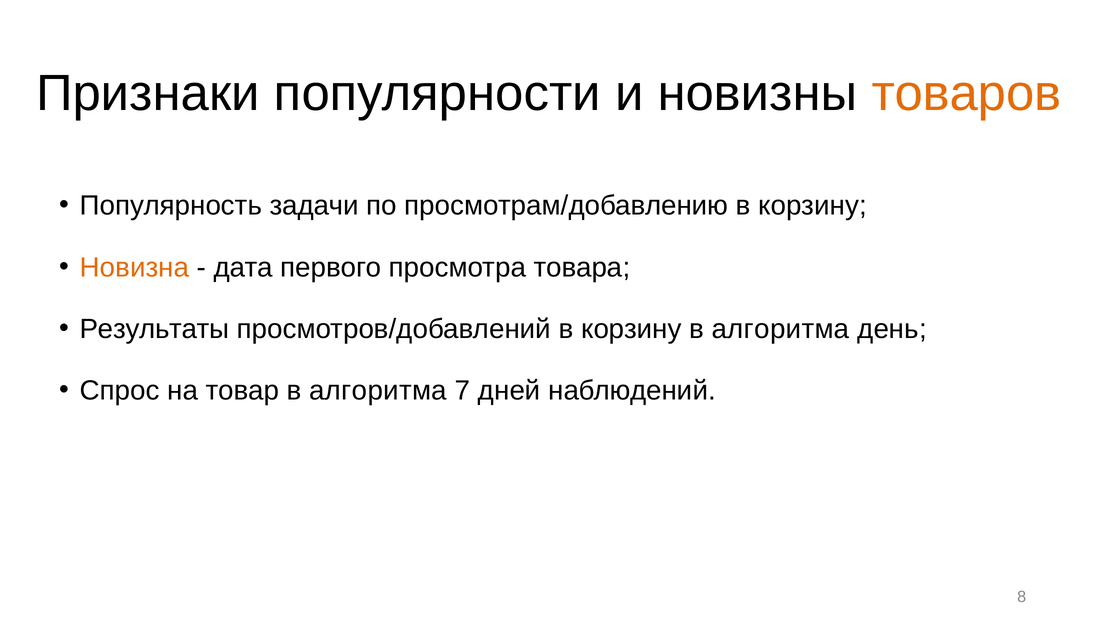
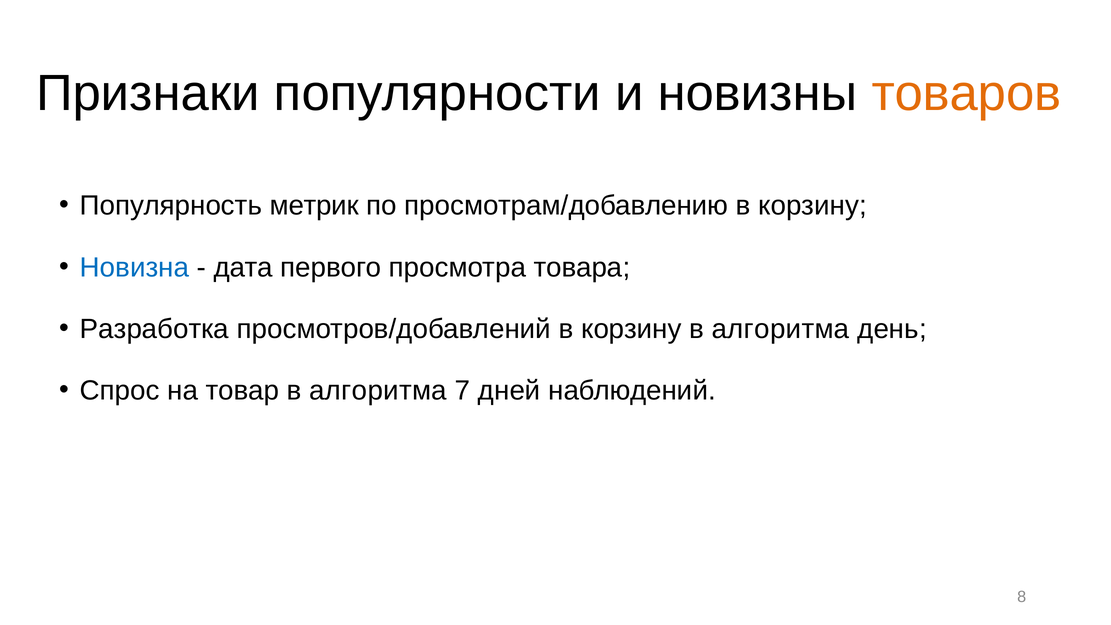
задачи: задачи -> метрик
Новизна colour: orange -> blue
Результаты: Результаты -> Разработка
